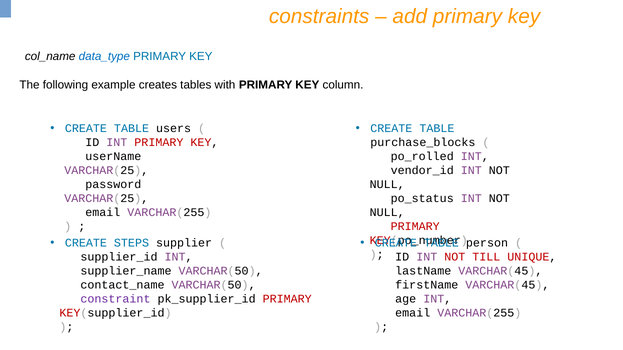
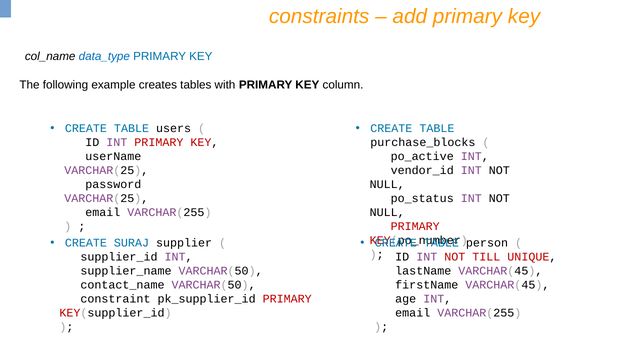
po_rolled: po_rolled -> po_active
STEPS: STEPS -> SURAJ
constraint colour: purple -> black
